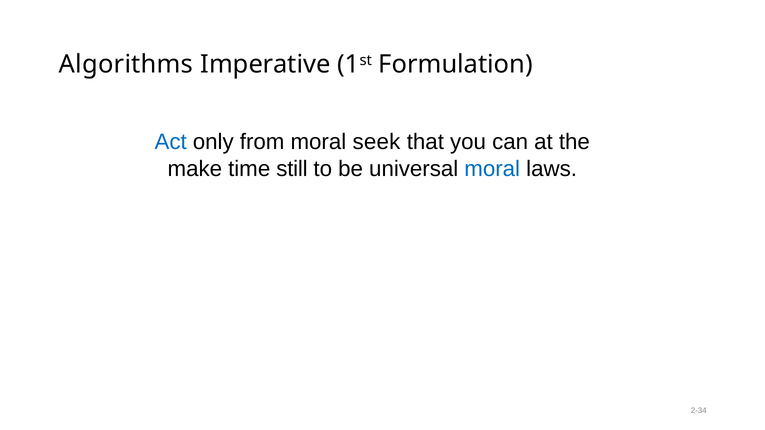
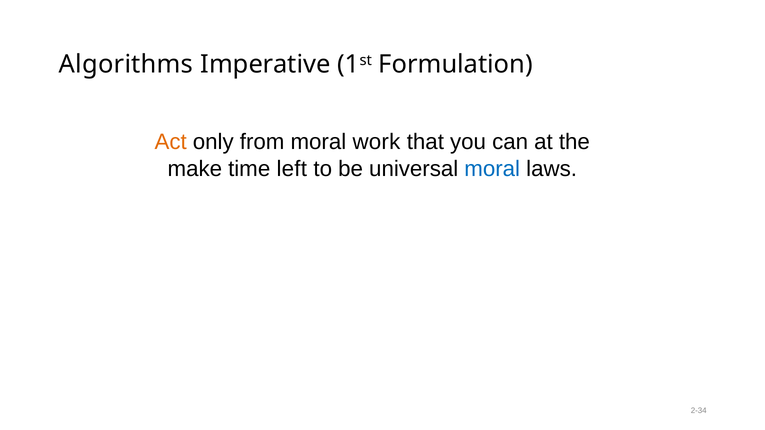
Act colour: blue -> orange
seek: seek -> work
still: still -> left
